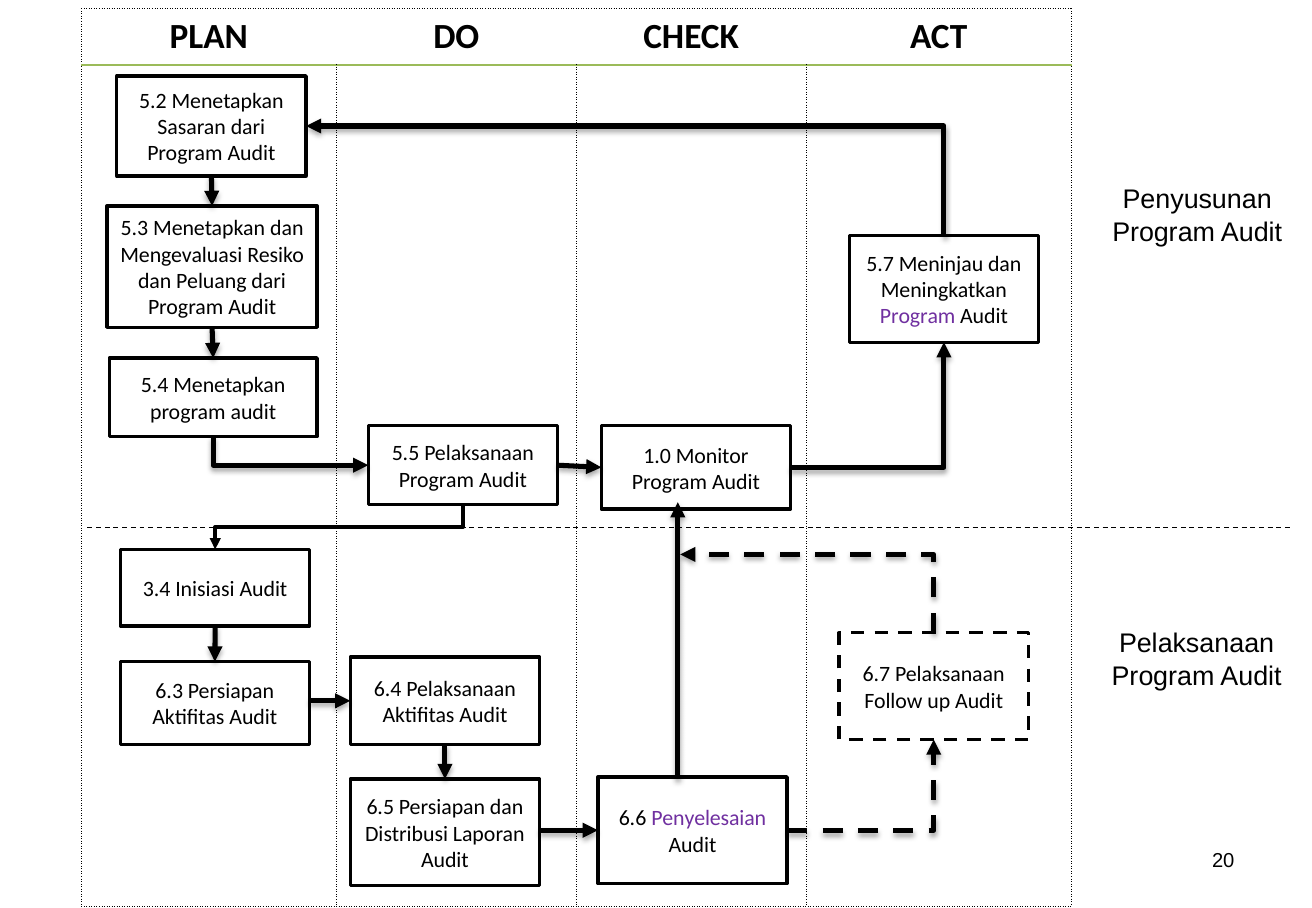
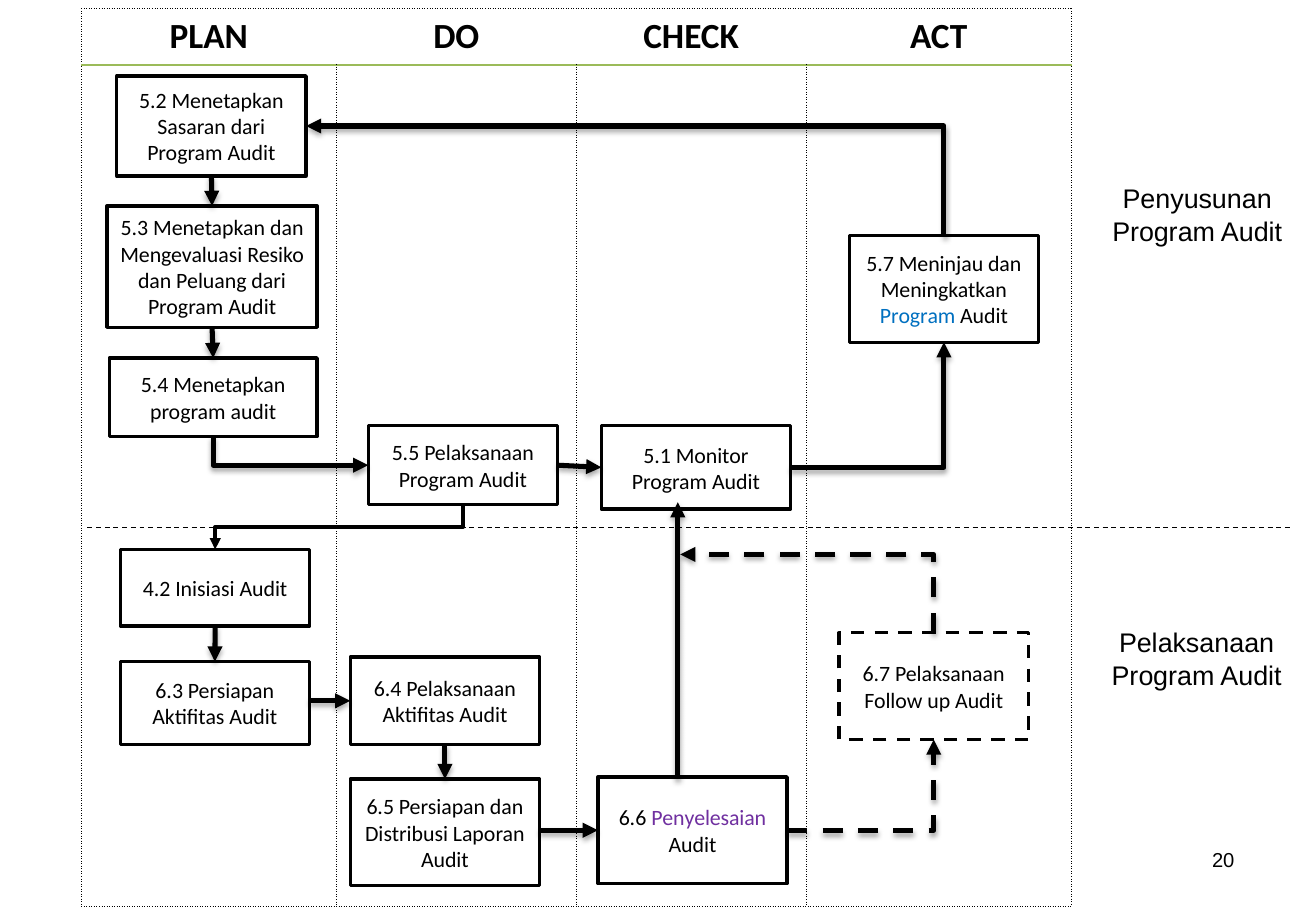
Program at (918, 317) colour: purple -> blue
1.0: 1.0 -> 5.1
3.4: 3.4 -> 4.2
